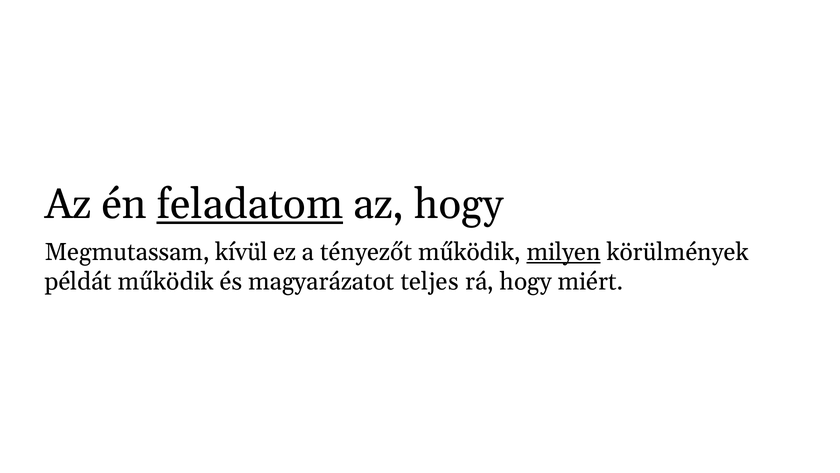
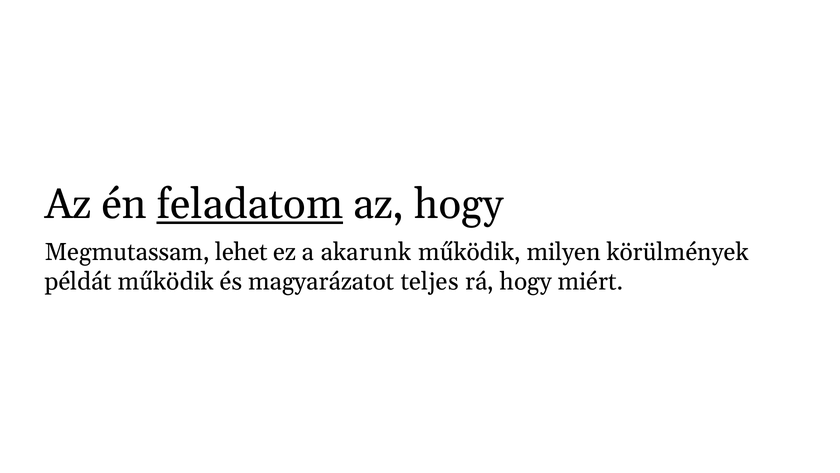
kívül: kívül -> lehet
tényezőt: tényezőt -> akarunk
milyen underline: present -> none
